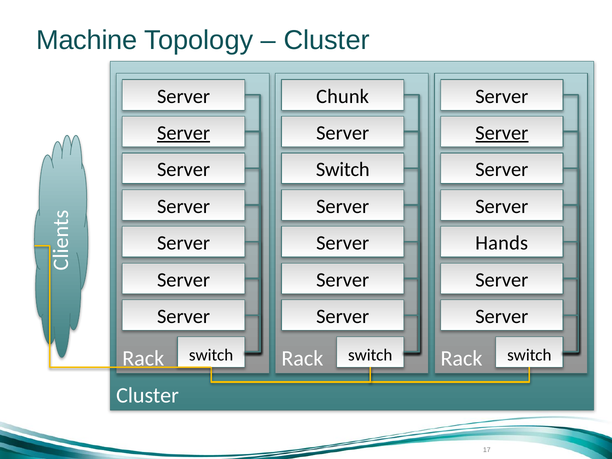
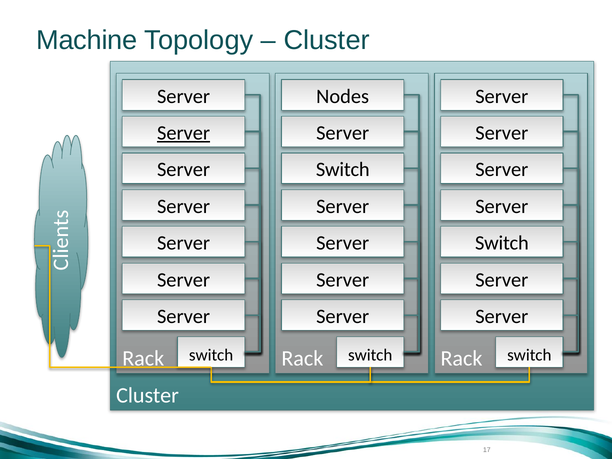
Chunk: Chunk -> Nodes
Server at (502, 133) underline: present -> none
Hands at (502, 243): Hands -> Switch
